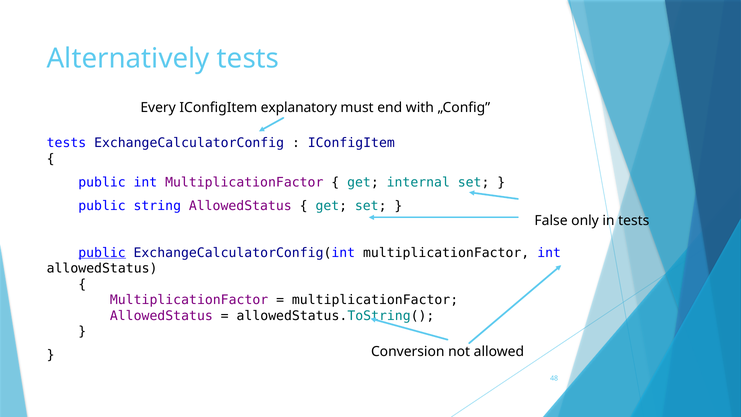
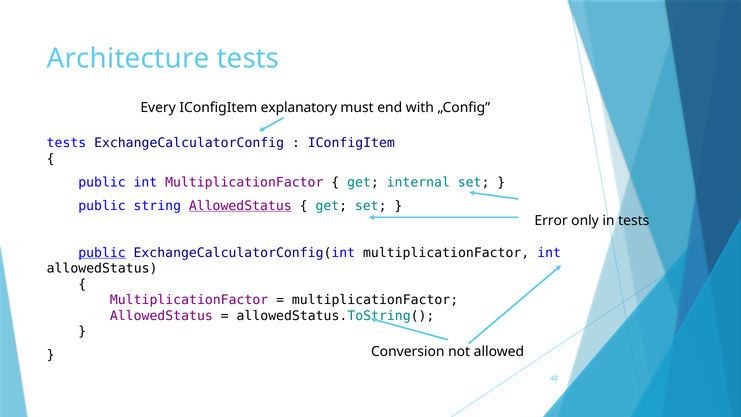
Alternatively: Alternatively -> Architecture
AllowedStatus at (240, 206) underline: none -> present
False: False -> Error
